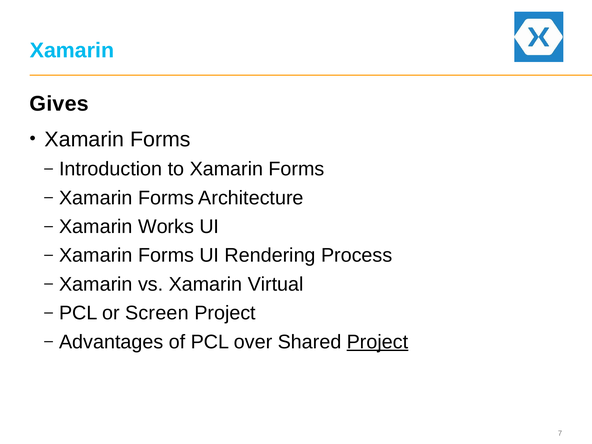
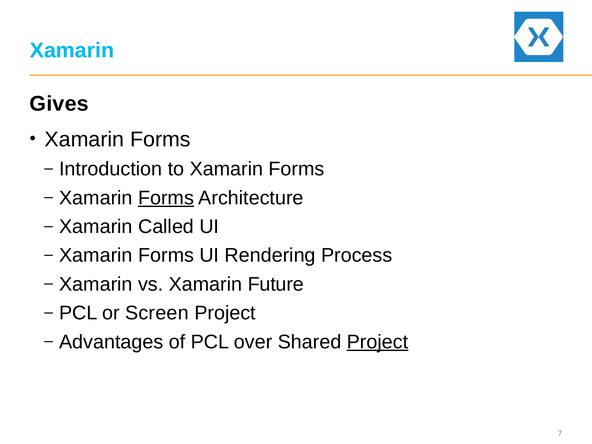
Forms at (166, 198) underline: none -> present
Works: Works -> Called
Virtual: Virtual -> Future
